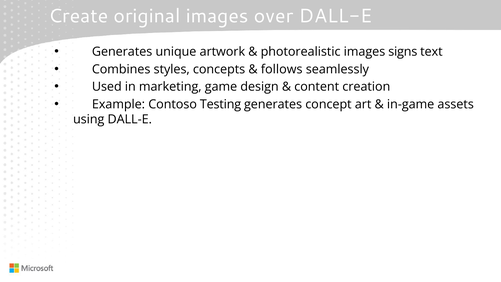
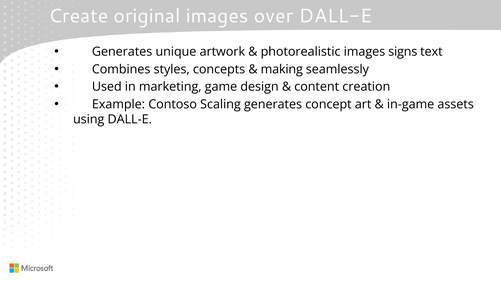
follows: follows -> making
Testing: Testing -> Scaling
